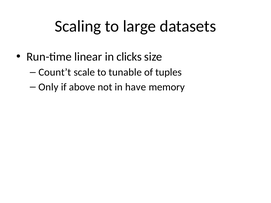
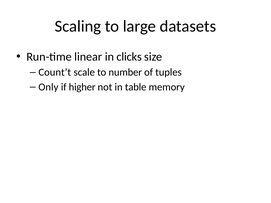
tunable: tunable -> number
above: above -> higher
have: have -> table
